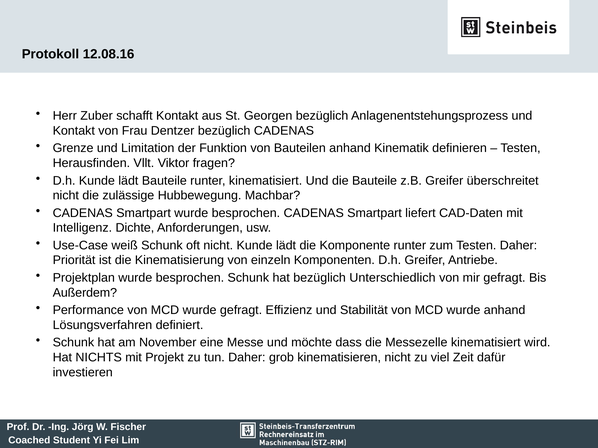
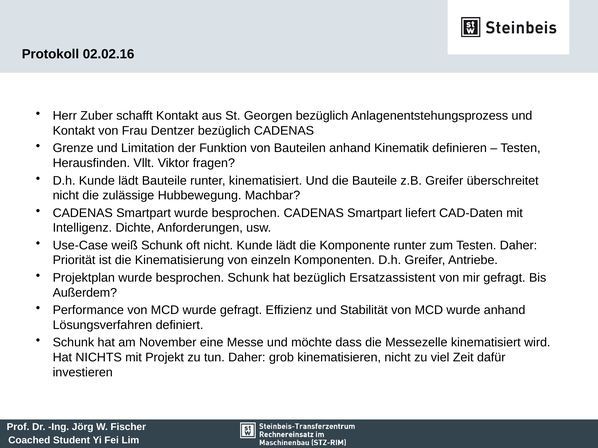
12.08.16: 12.08.16 -> 02.02.16
Unterschiedlich: Unterschiedlich -> Ersatzassistent
